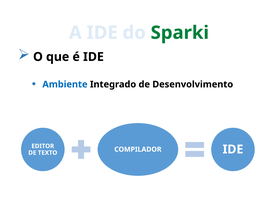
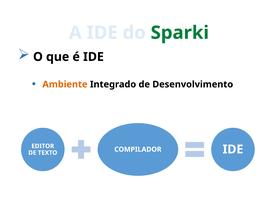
Ambiente colour: blue -> orange
